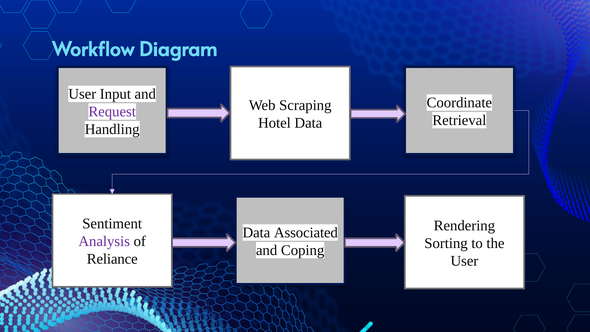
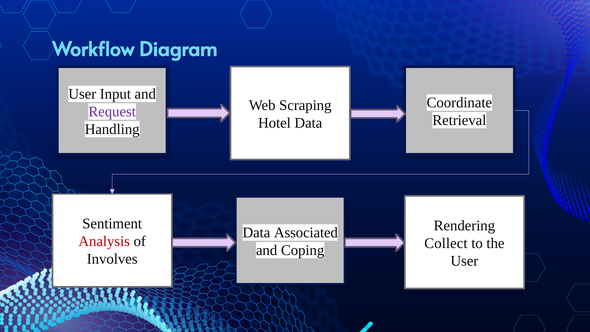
Analysis colour: purple -> red
Sorting: Sorting -> Collect
Reliance: Reliance -> Involves
